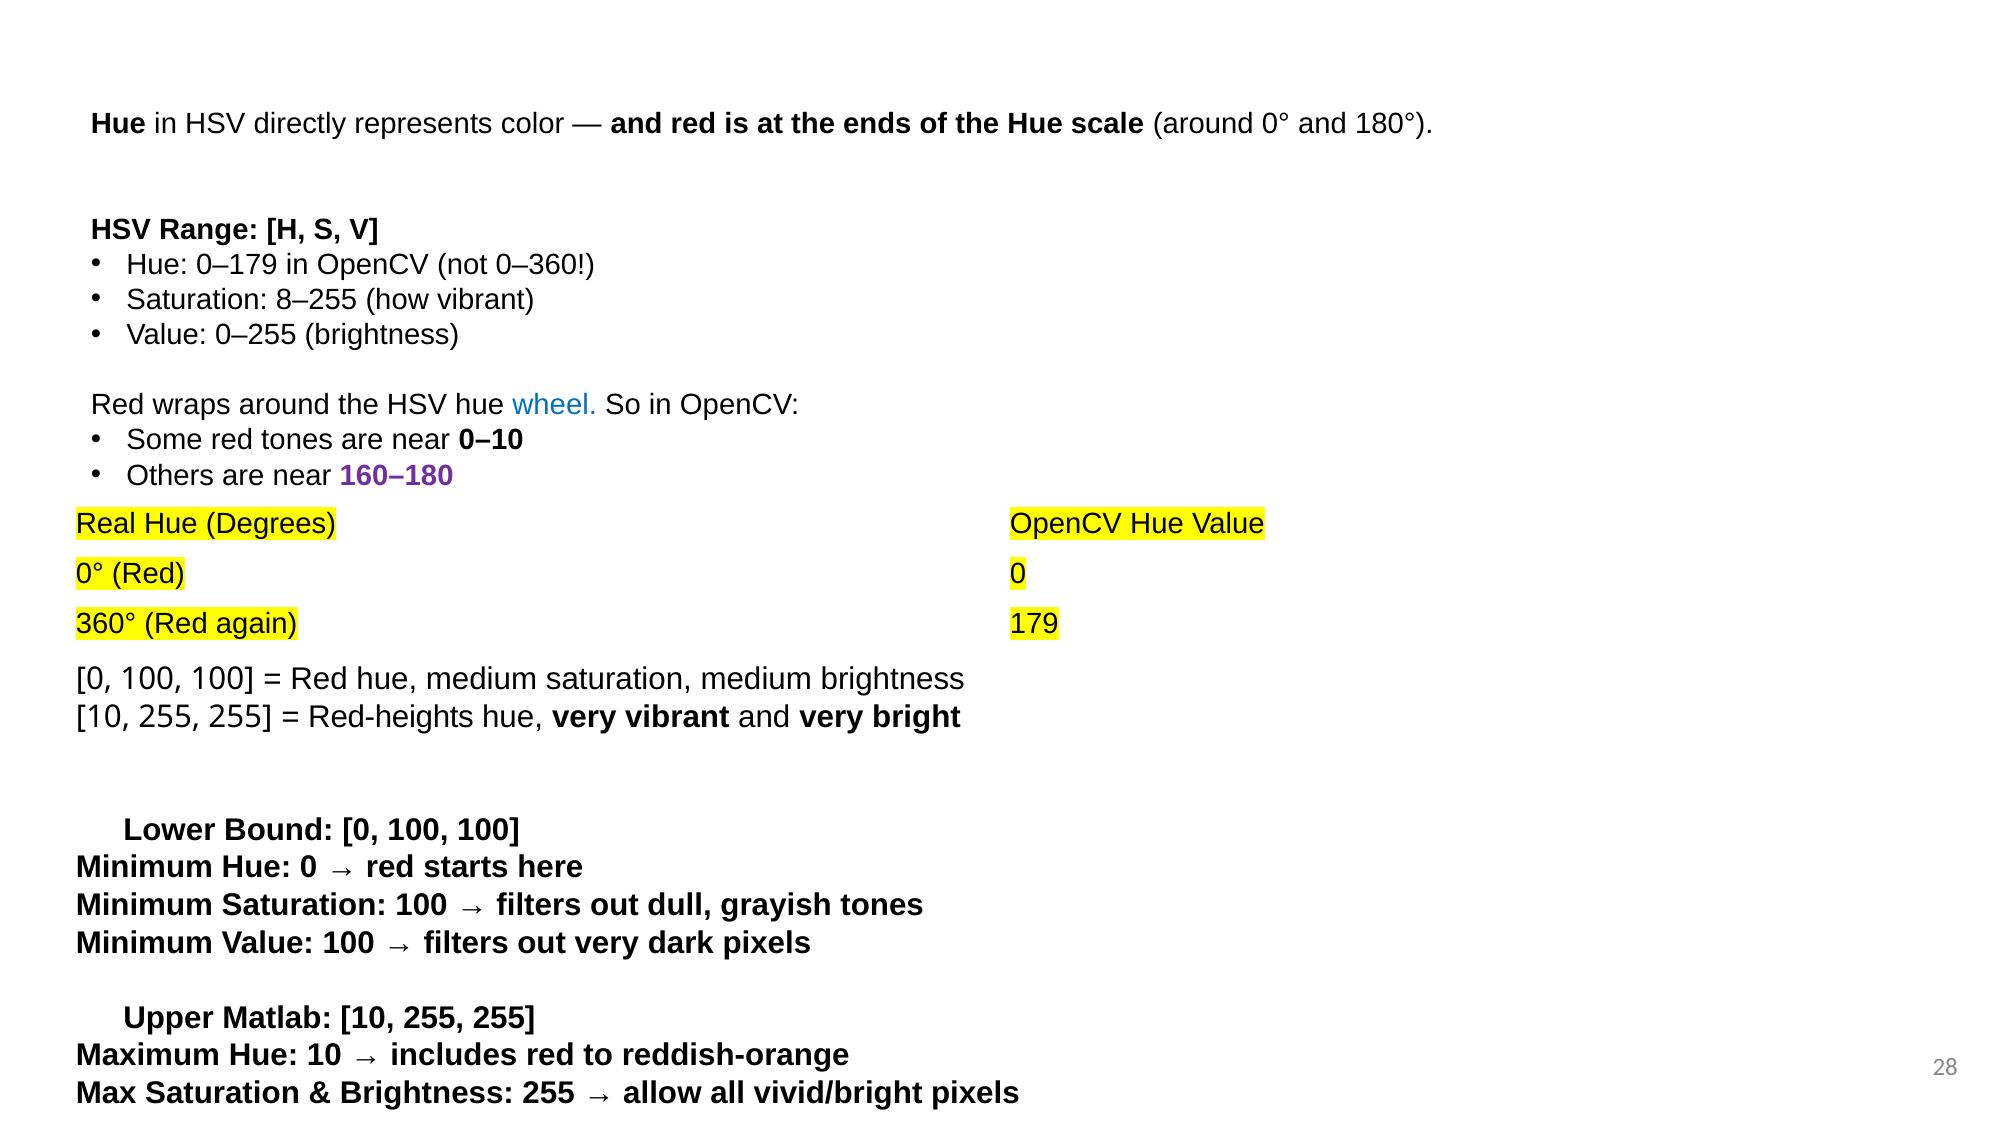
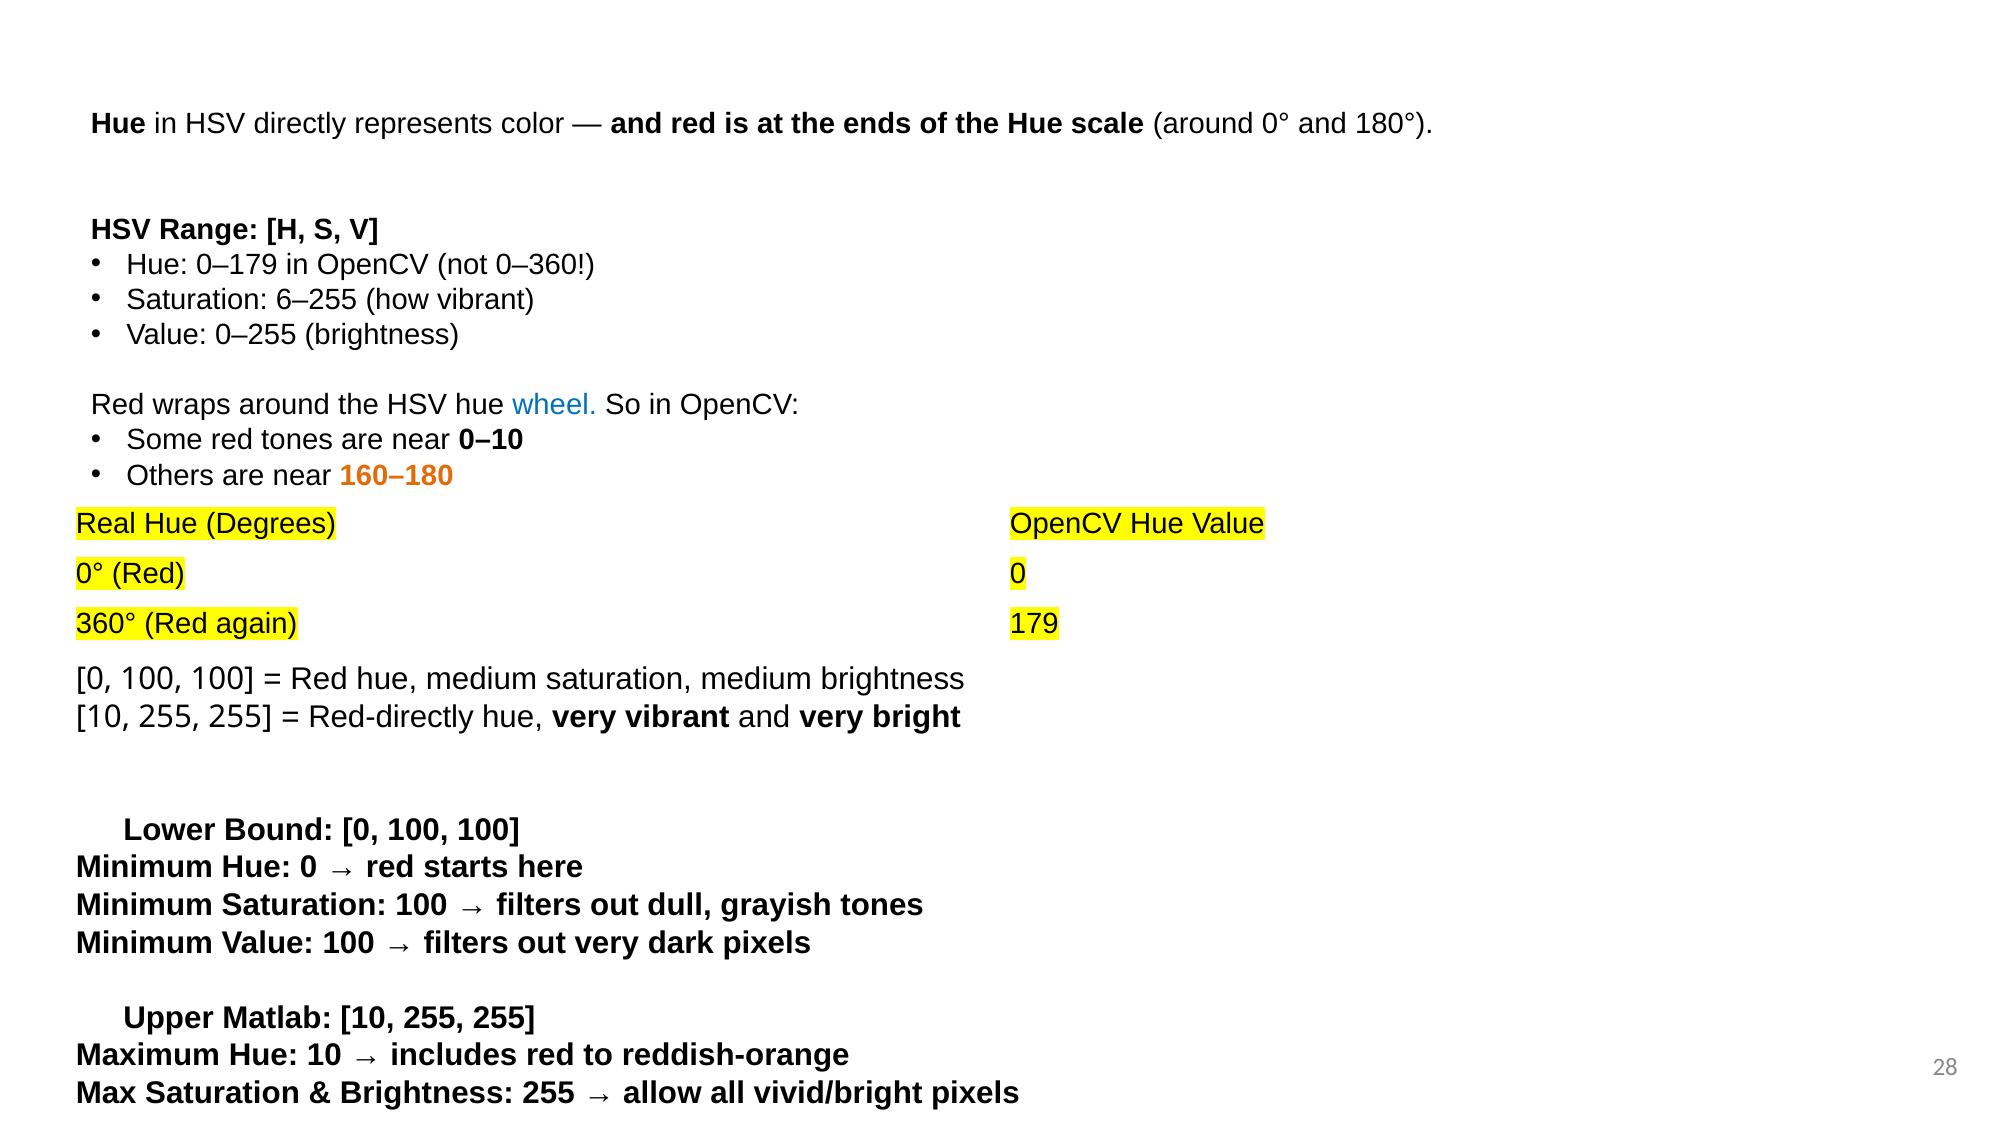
8–255: 8–255 -> 6–255
160–180 colour: purple -> orange
Red-heights: Red-heights -> Red-directly
